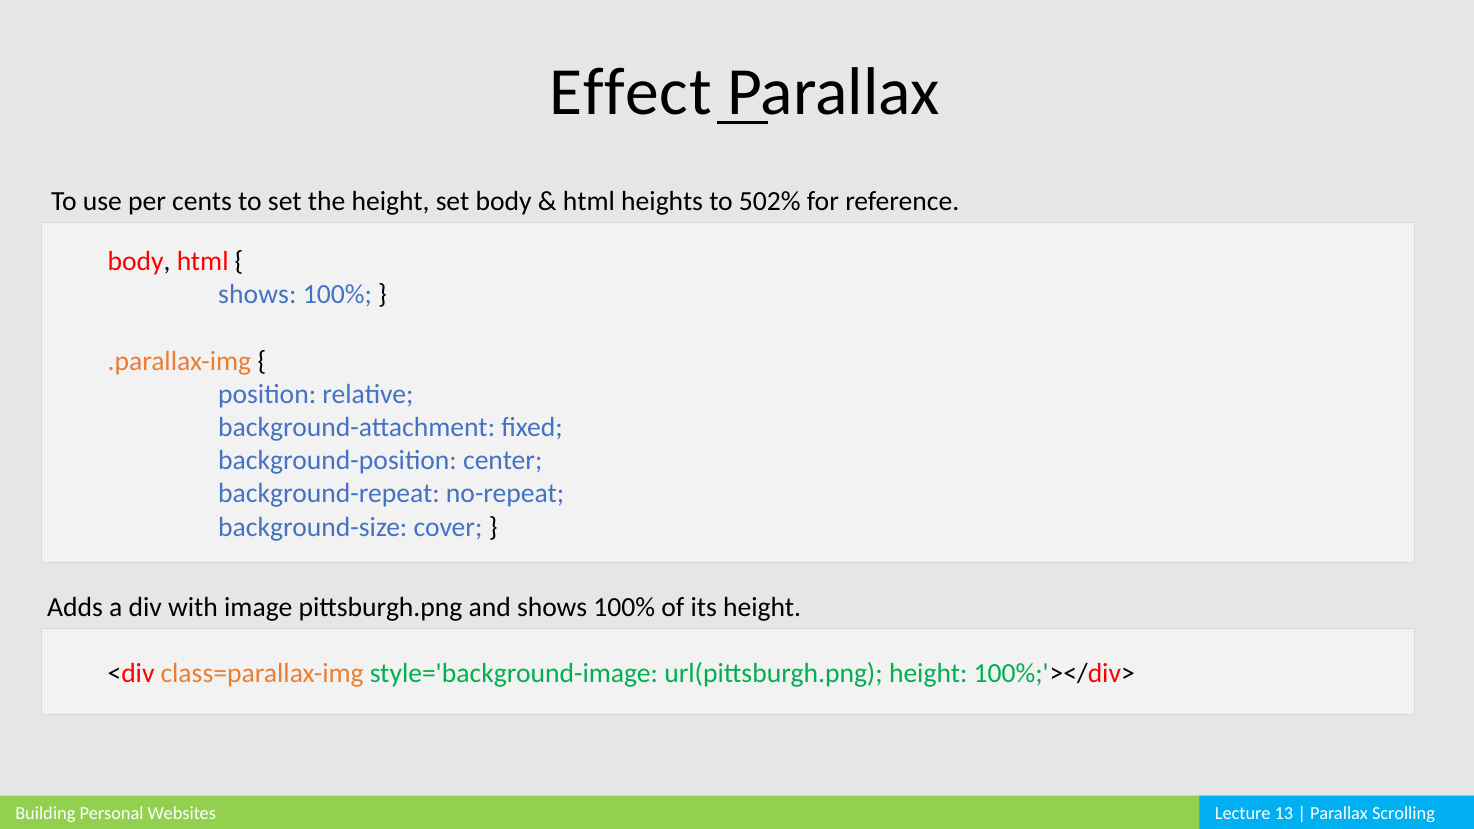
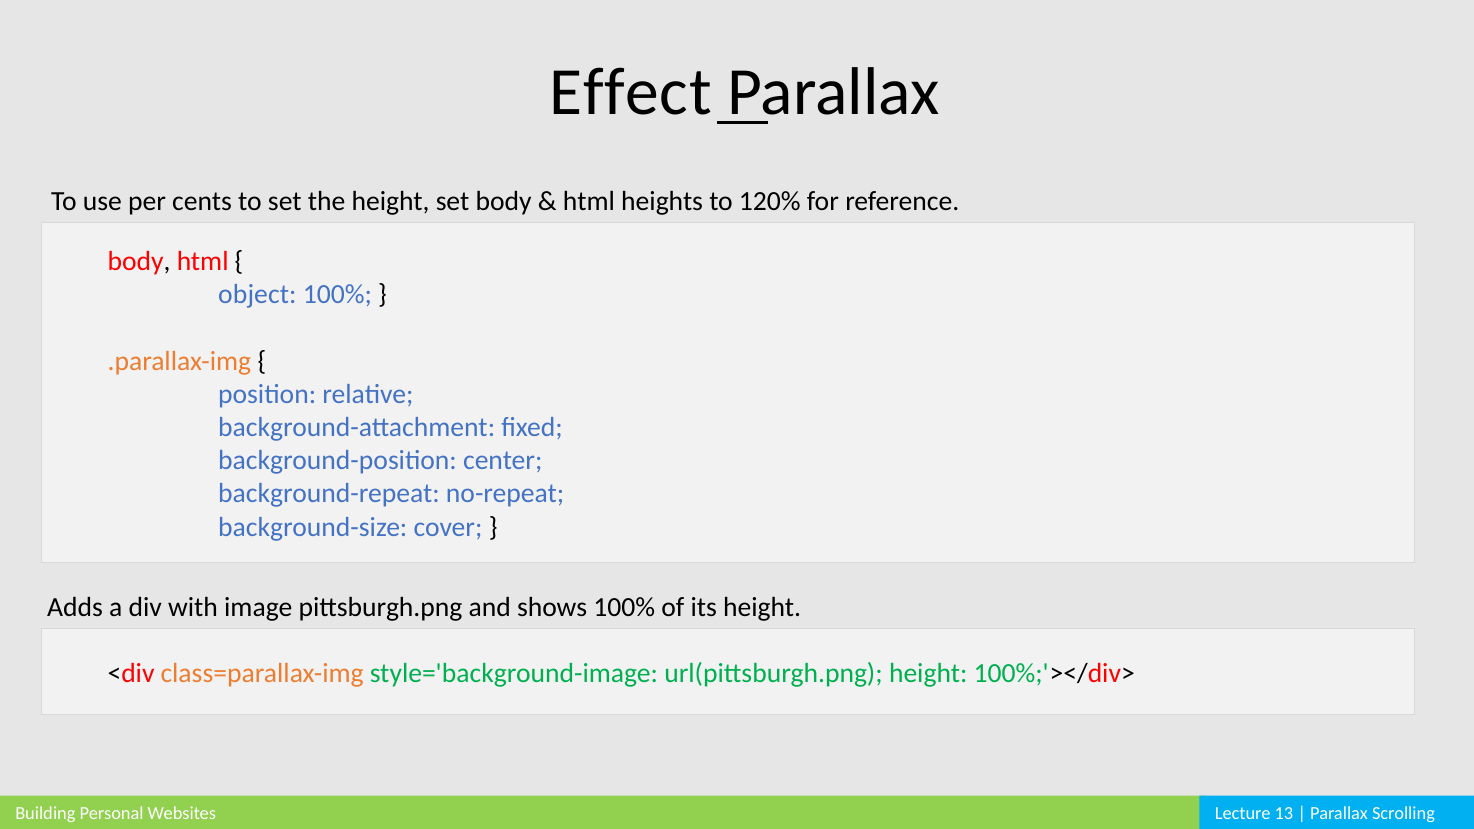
502%: 502% -> 120%
shows at (257, 295): shows -> object
